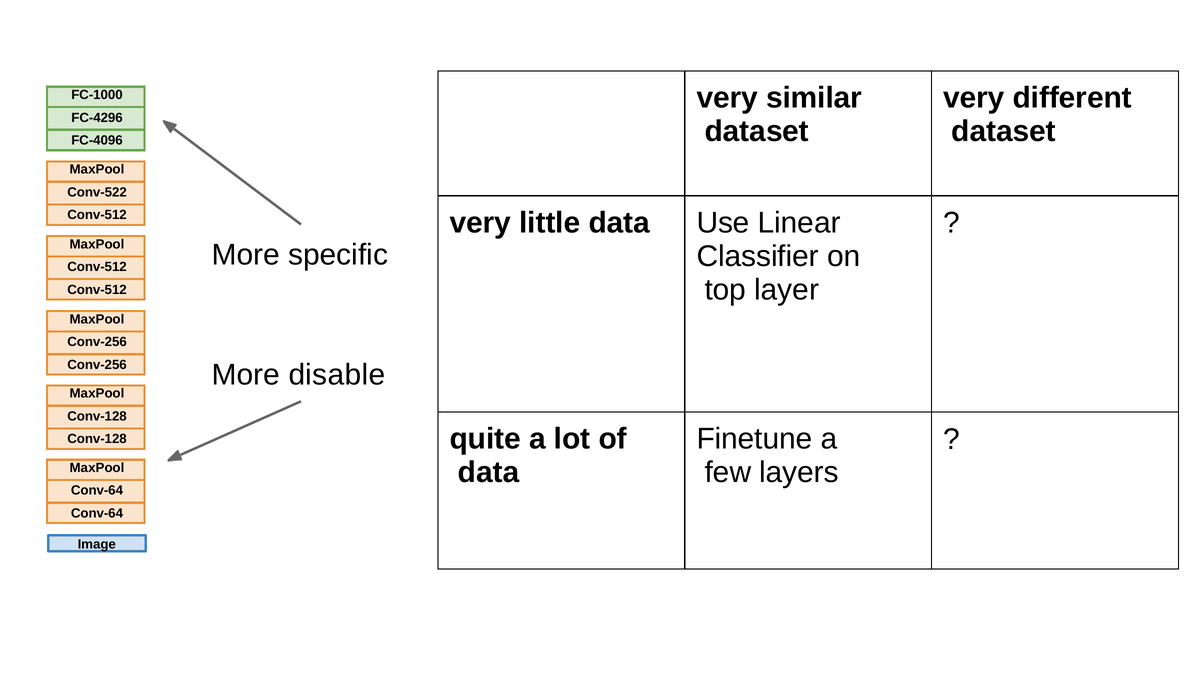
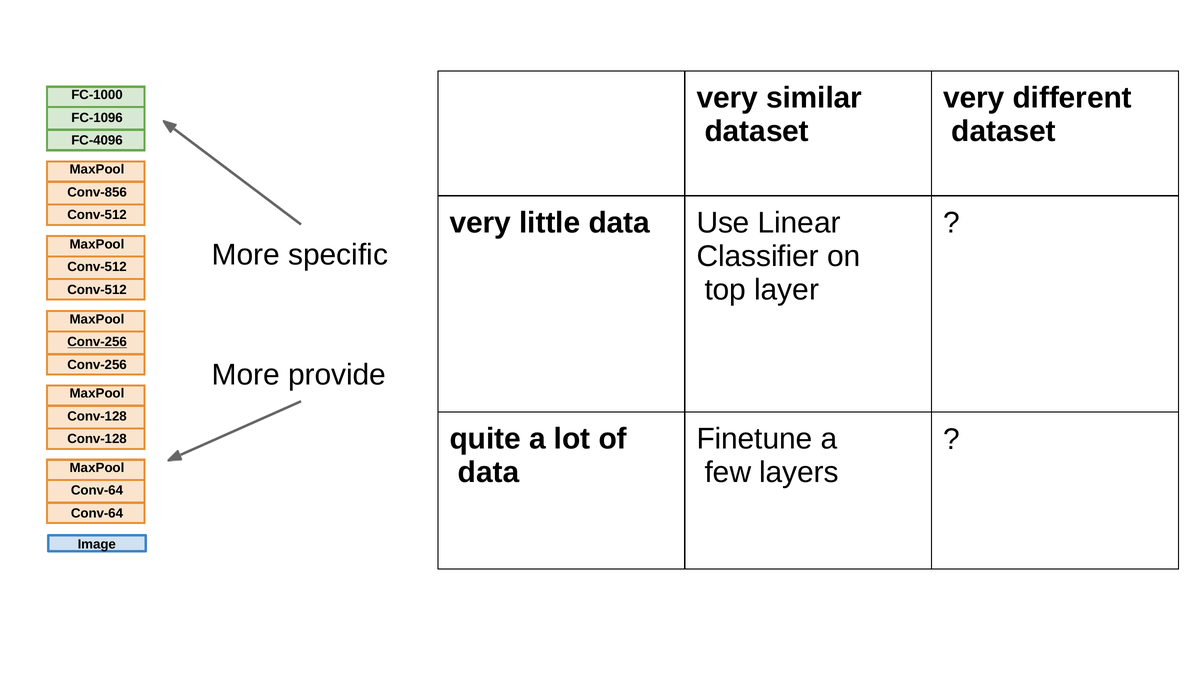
FC-4296: FC-4296 -> FC-1096
Conv-522: Conv-522 -> Conv-856
Conv-256 at (97, 342) underline: none -> present
disable: disable -> provide
